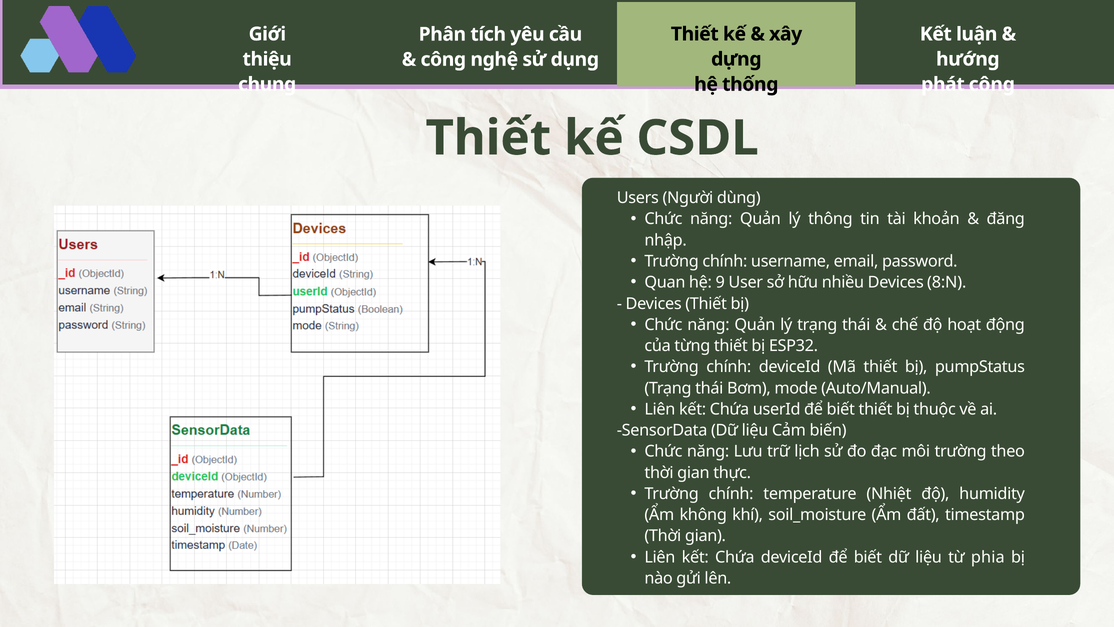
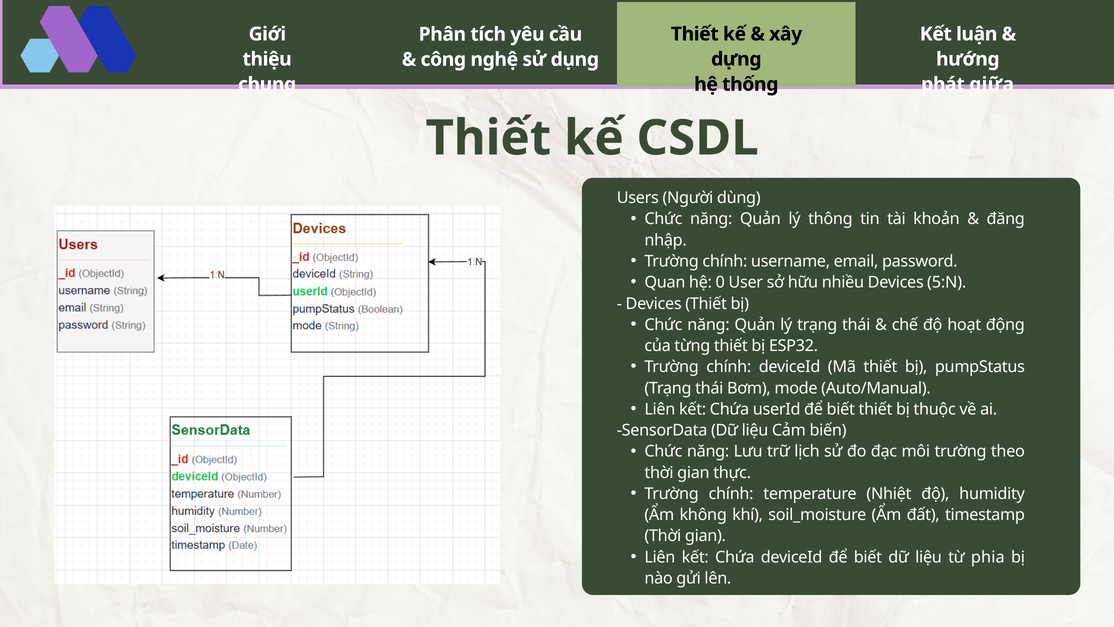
phát công: công -> giữa
9: 9 -> 0
8:N: 8:N -> 5:N
